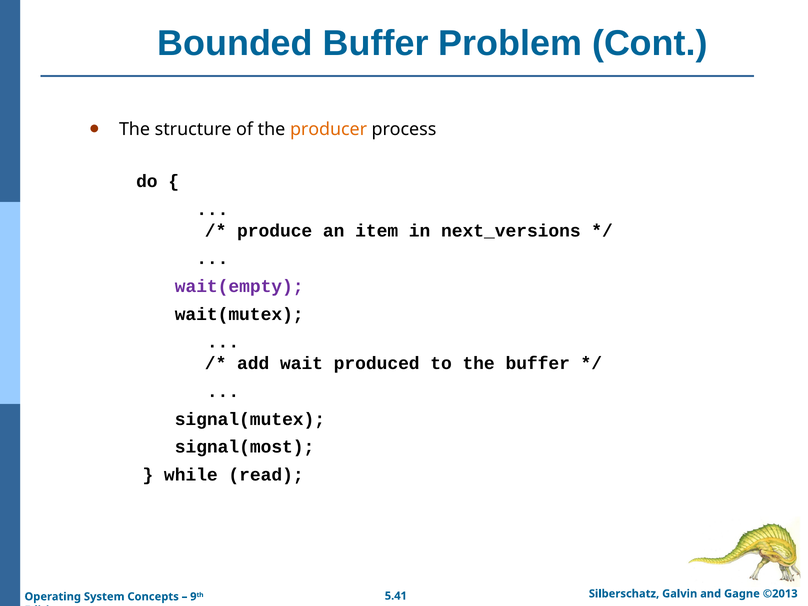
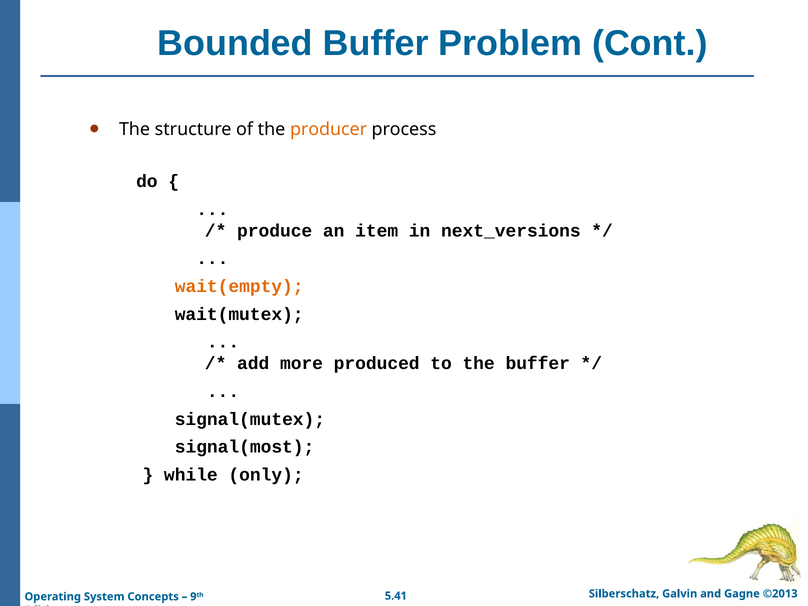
wait(empty colour: purple -> orange
wait: wait -> more
read: read -> only
